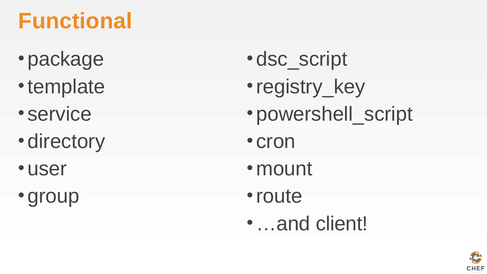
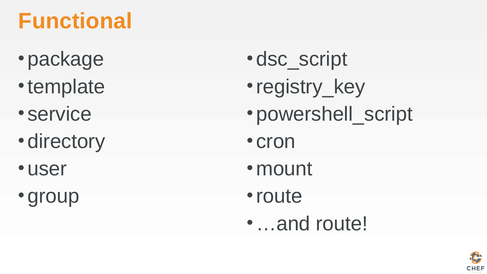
client at (342, 224): client -> route
